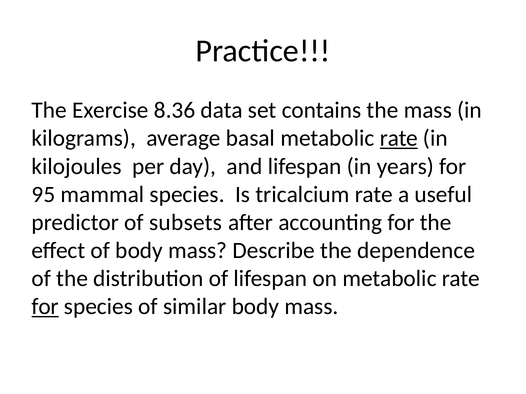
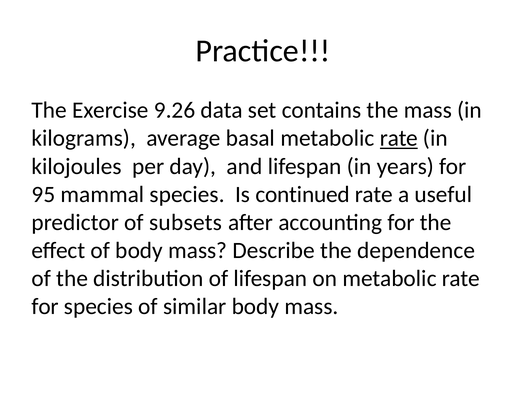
8.36: 8.36 -> 9.26
tricalcium: tricalcium -> continued
for at (45, 307) underline: present -> none
